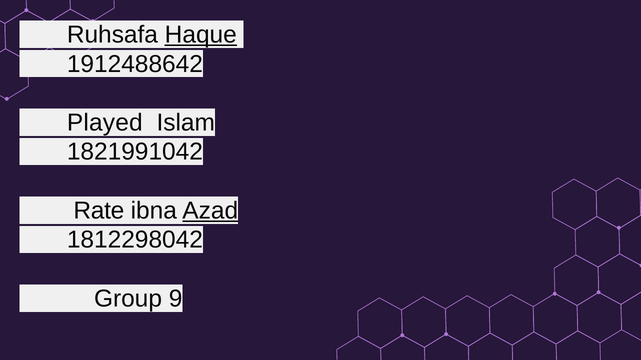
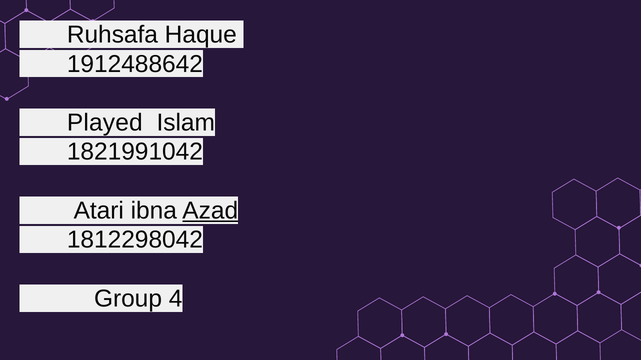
Haque underline: present -> none
Rate: Rate -> Atari
9: 9 -> 4
